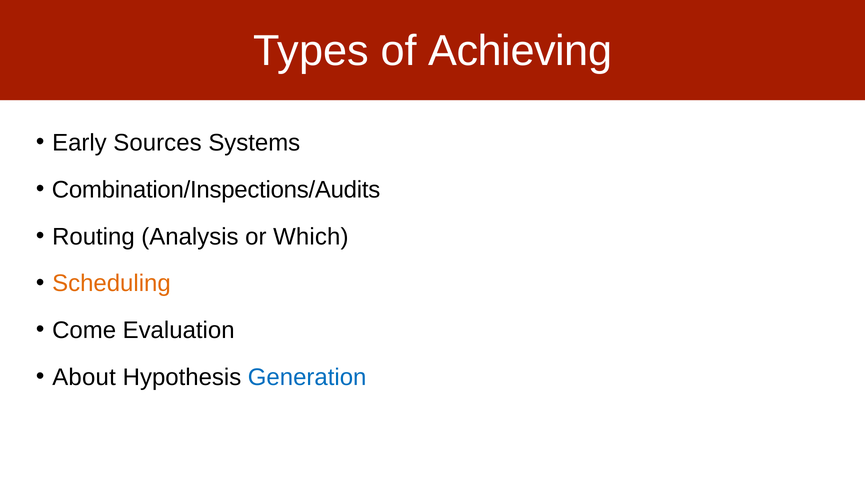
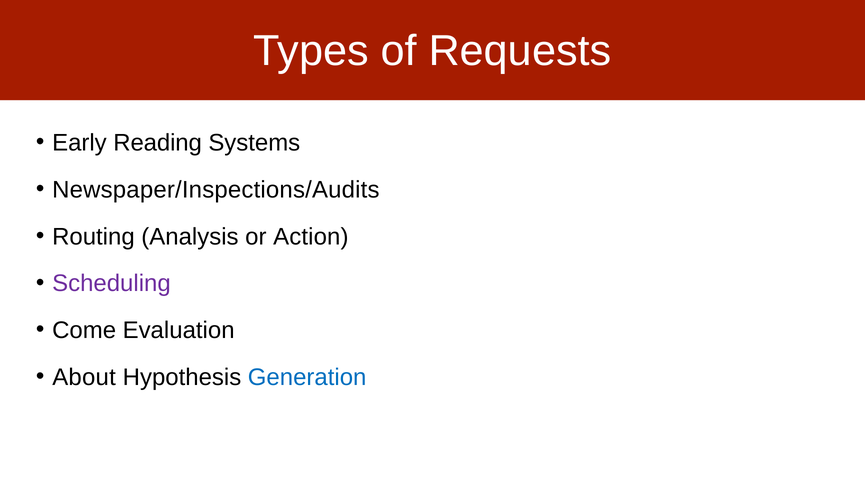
Achieving: Achieving -> Requests
Sources: Sources -> Reading
Combination/Inspections/Audits: Combination/Inspections/Audits -> Newspaper/Inspections/Audits
Which: Which -> Action
Scheduling colour: orange -> purple
